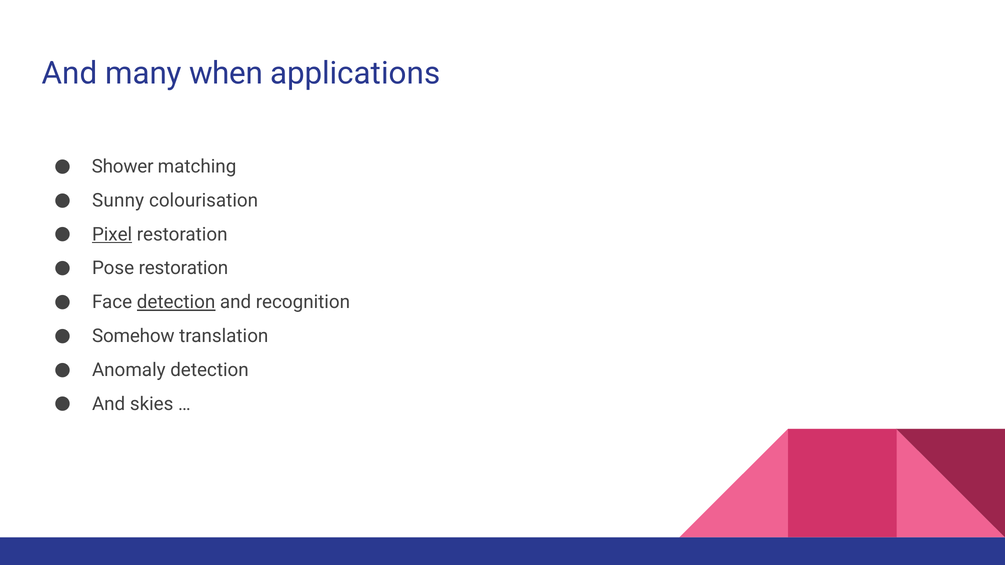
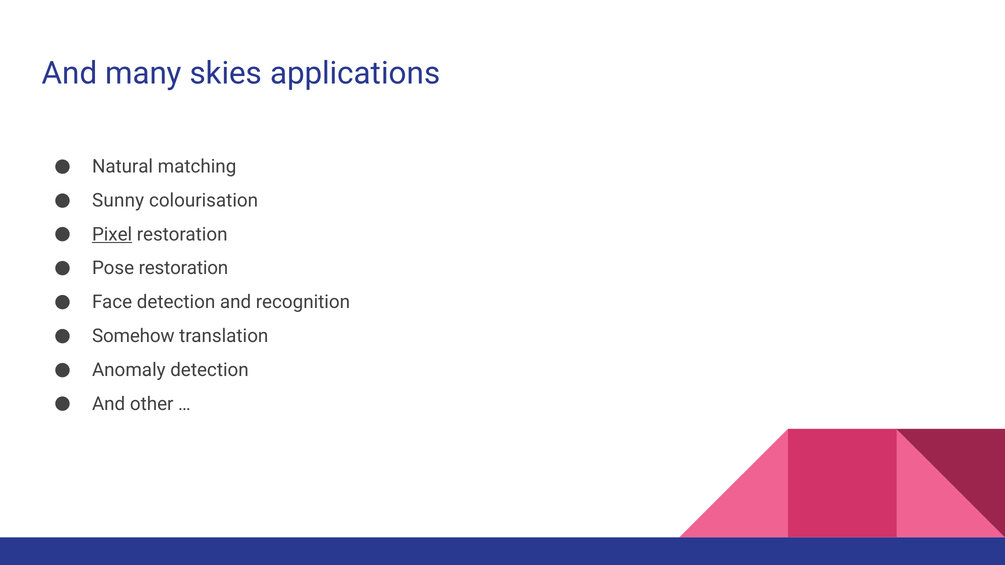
when: when -> skies
Shower: Shower -> Natural
detection at (176, 302) underline: present -> none
skies: skies -> other
